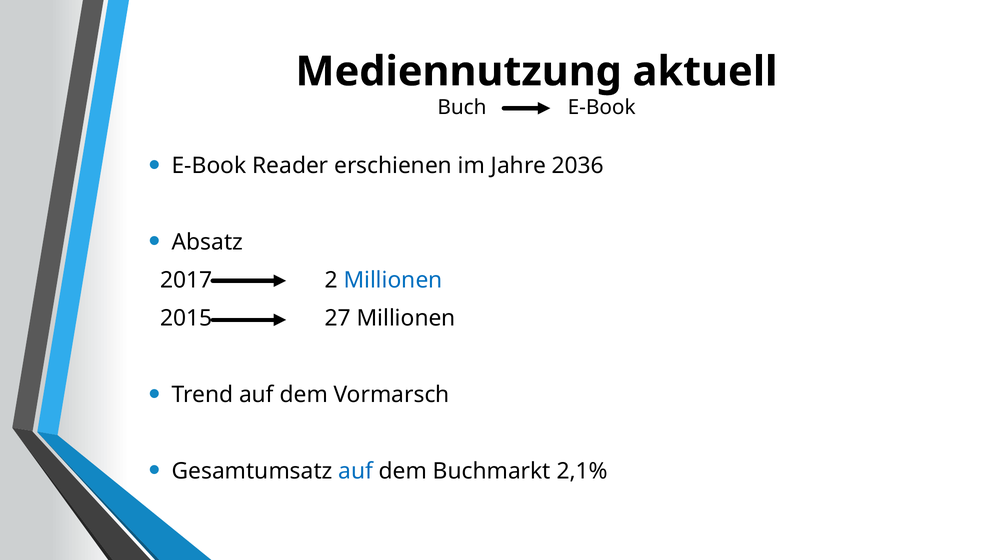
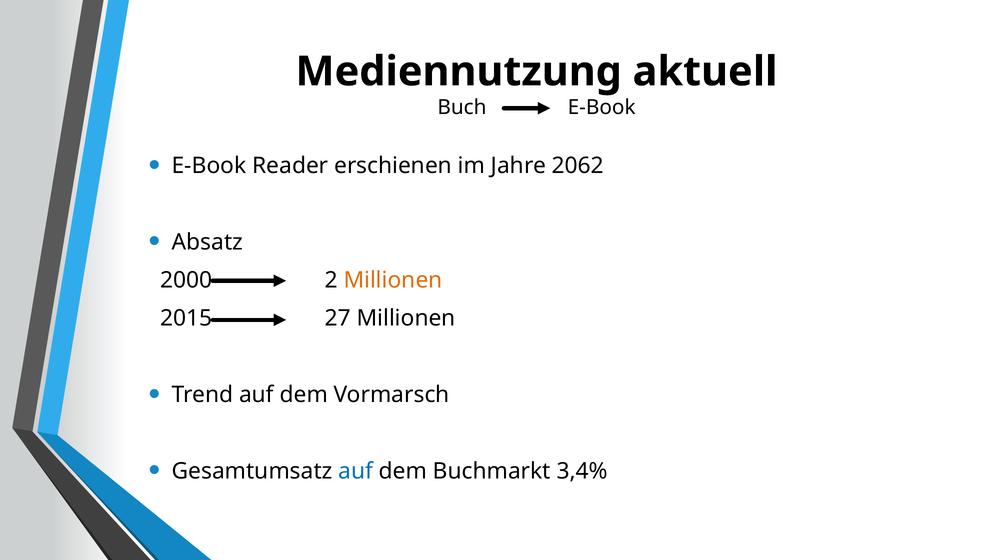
2036: 2036 -> 2062
2017: 2017 -> 2000
Millionen at (393, 280) colour: blue -> orange
2,1%: 2,1% -> 3,4%
